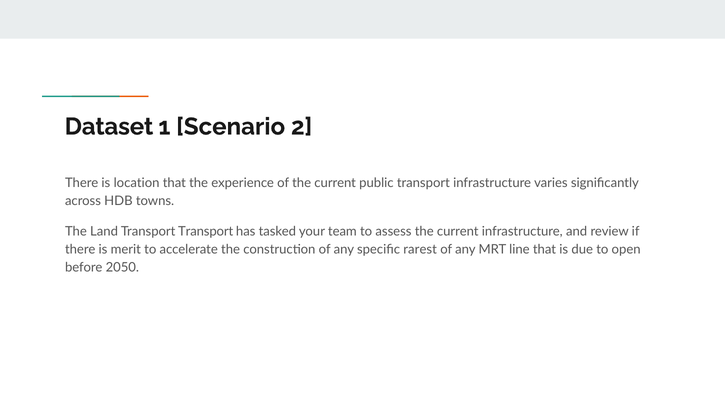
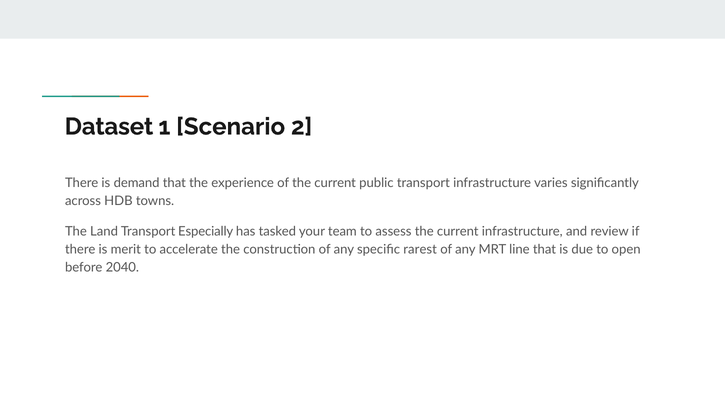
location: location -> demand
Transport Transport: Transport -> Especially
2050: 2050 -> 2040
